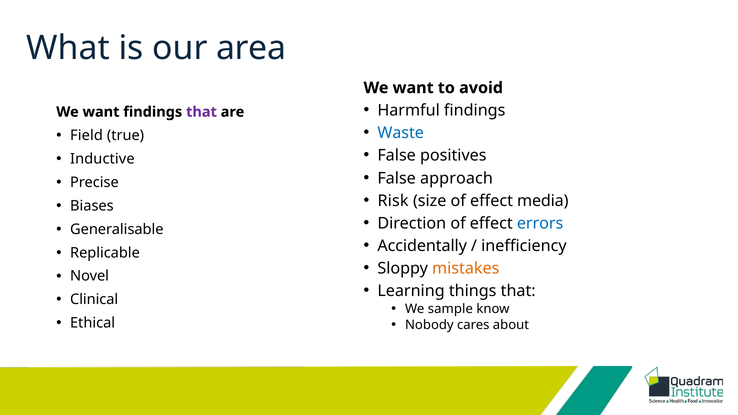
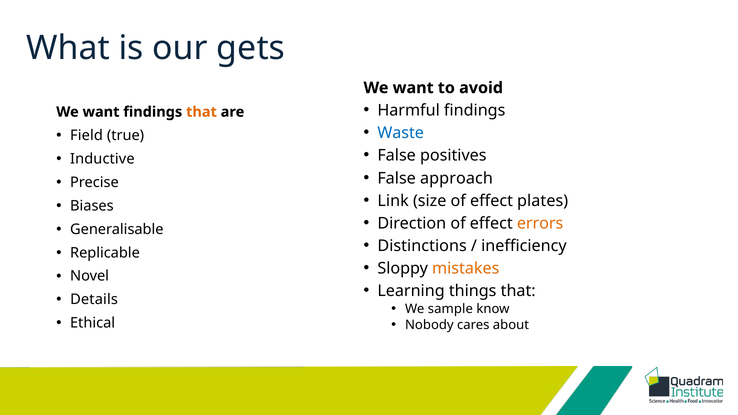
area: area -> gets
that at (201, 112) colour: purple -> orange
Risk: Risk -> Link
media: media -> plates
errors colour: blue -> orange
Accidentally: Accidentally -> Distinctions
Clinical: Clinical -> Details
